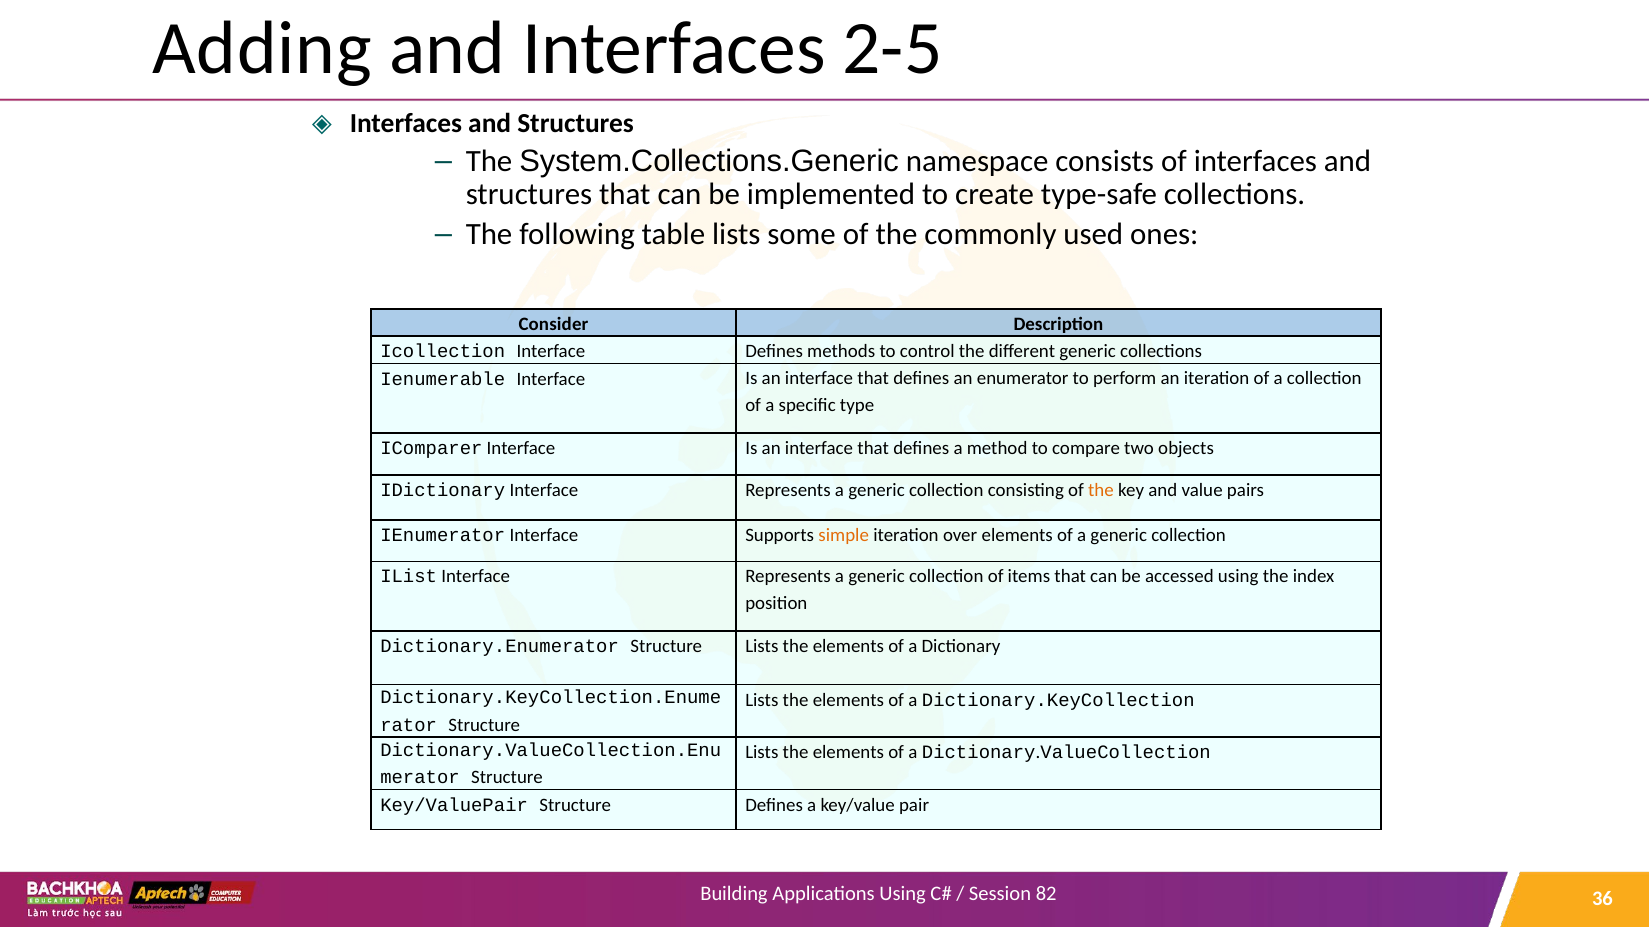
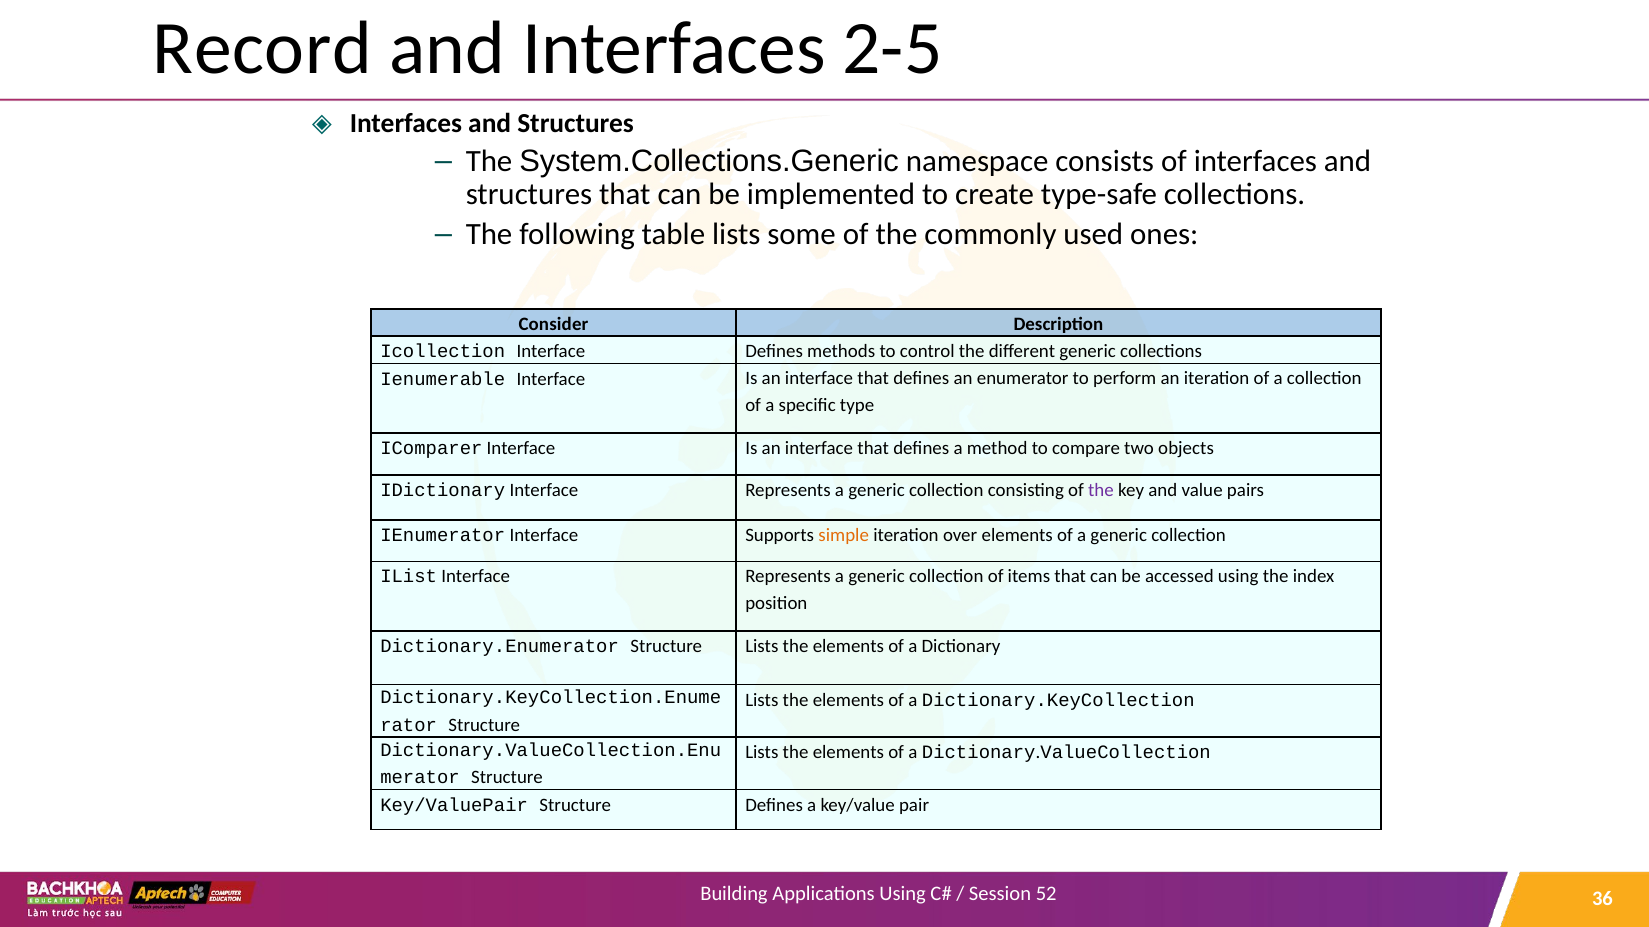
Adding: Adding -> Record
the at (1101, 491) colour: orange -> purple
82: 82 -> 52
